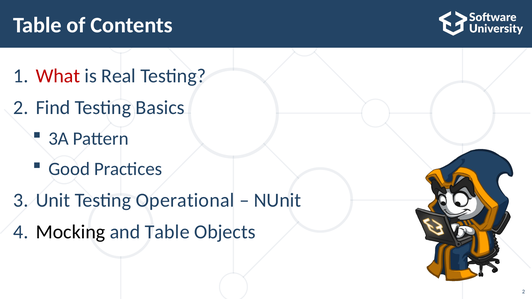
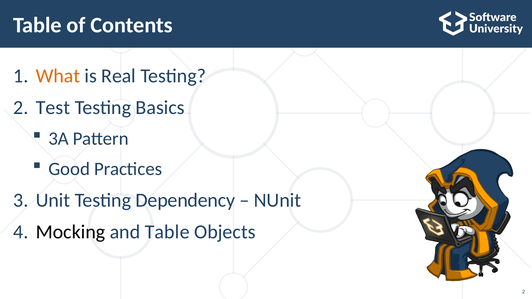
What colour: red -> orange
Find: Find -> Test
Operational: Operational -> Dependency
